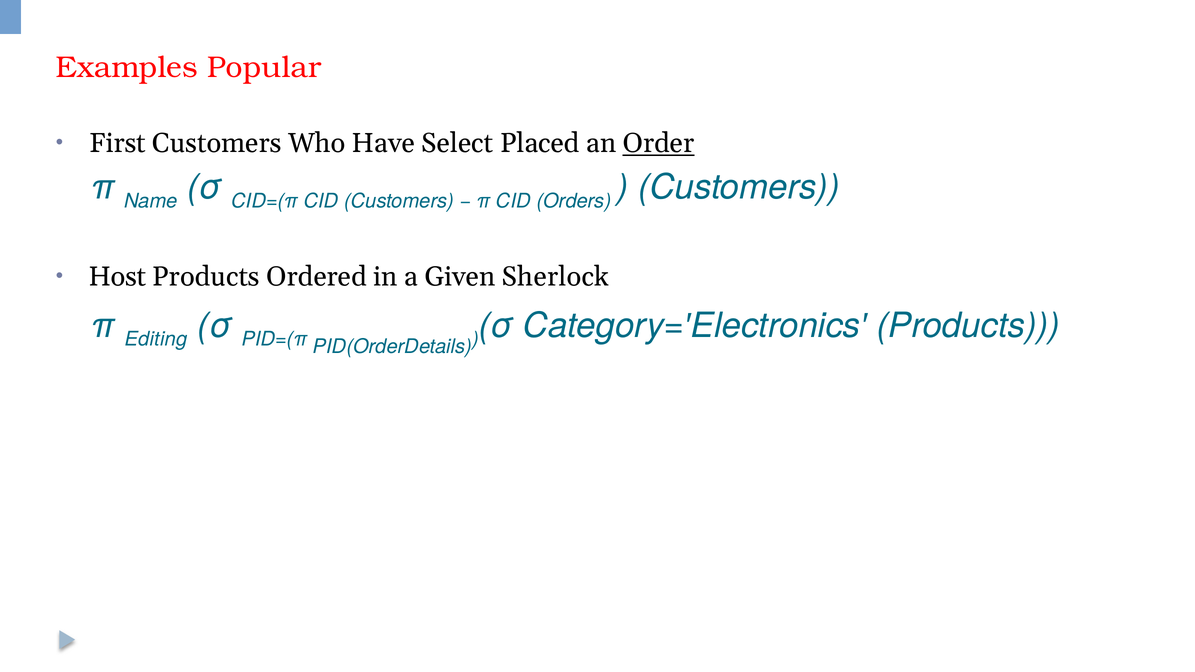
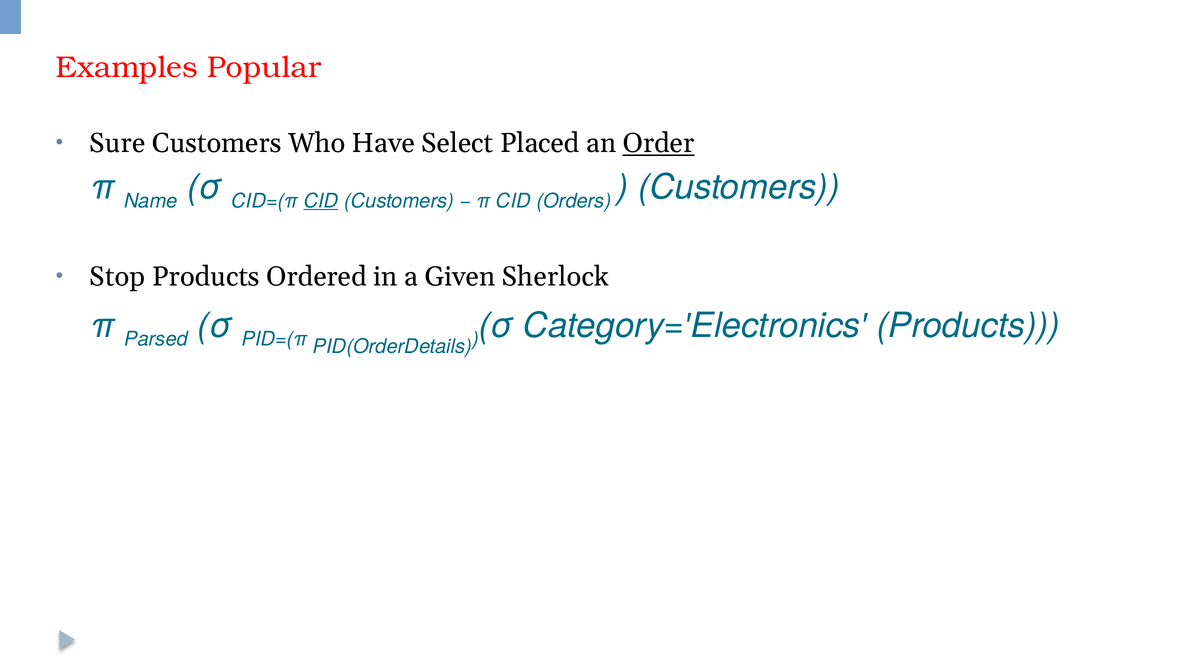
First: First -> Sure
CID at (321, 201) underline: none -> present
Host: Host -> Stop
Editing: Editing -> Parsed
